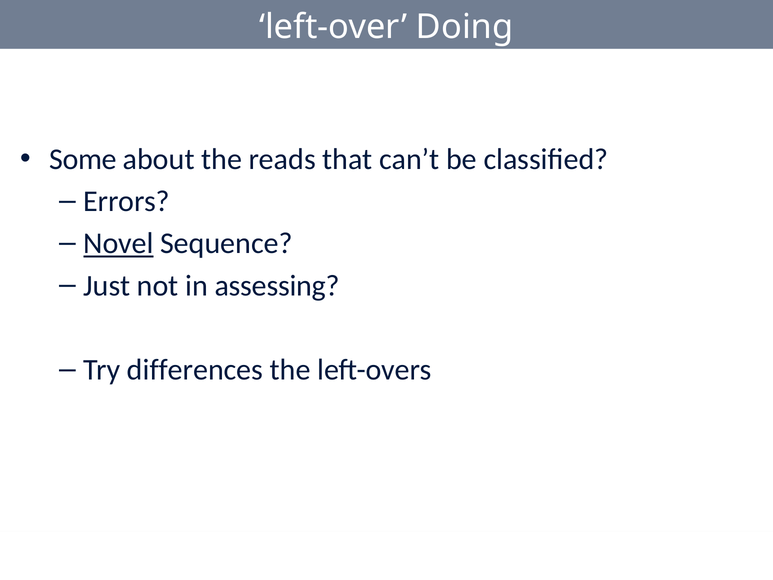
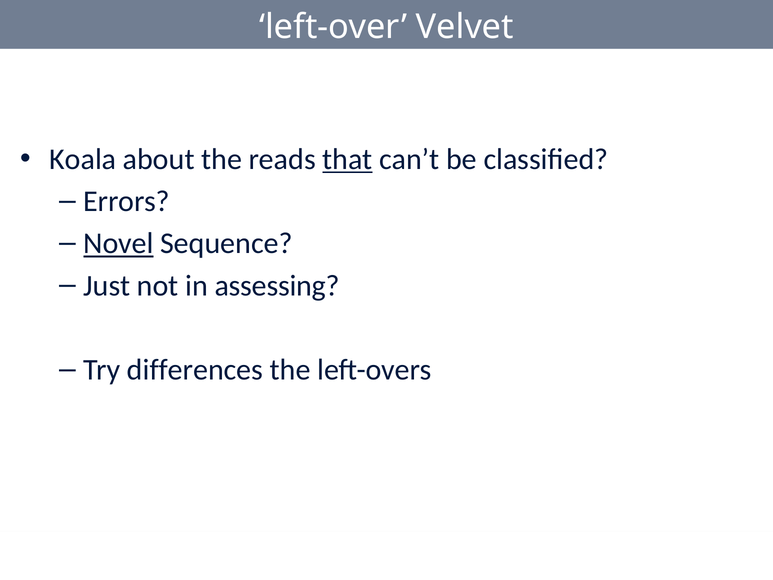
Doing: Doing -> Velvet
Some: Some -> Koala
that underline: none -> present
